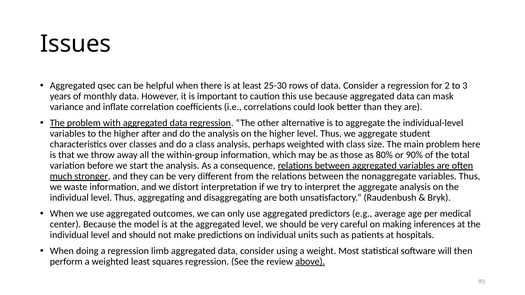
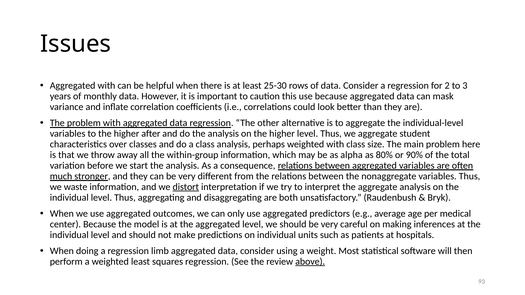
Aggregated qsec: qsec -> with
those: those -> alpha
distort underline: none -> present
